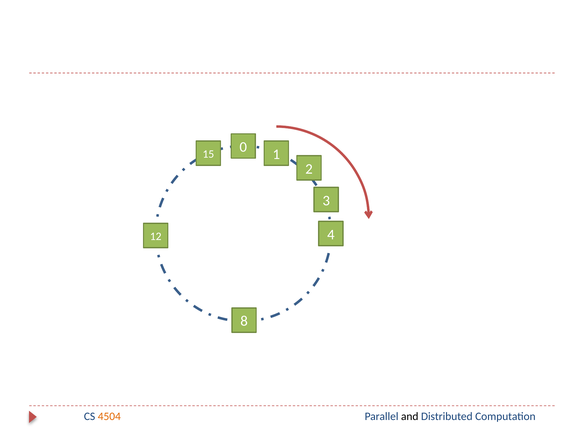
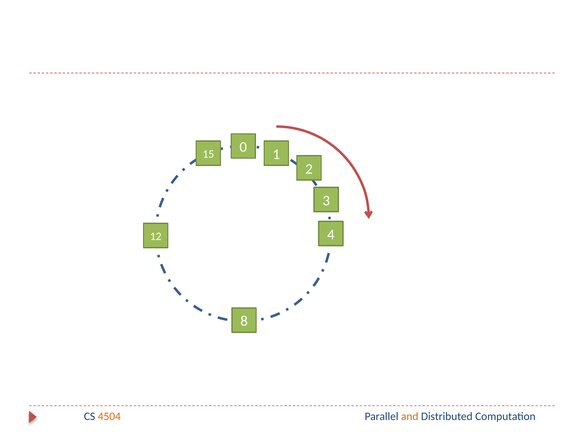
and colour: black -> orange
